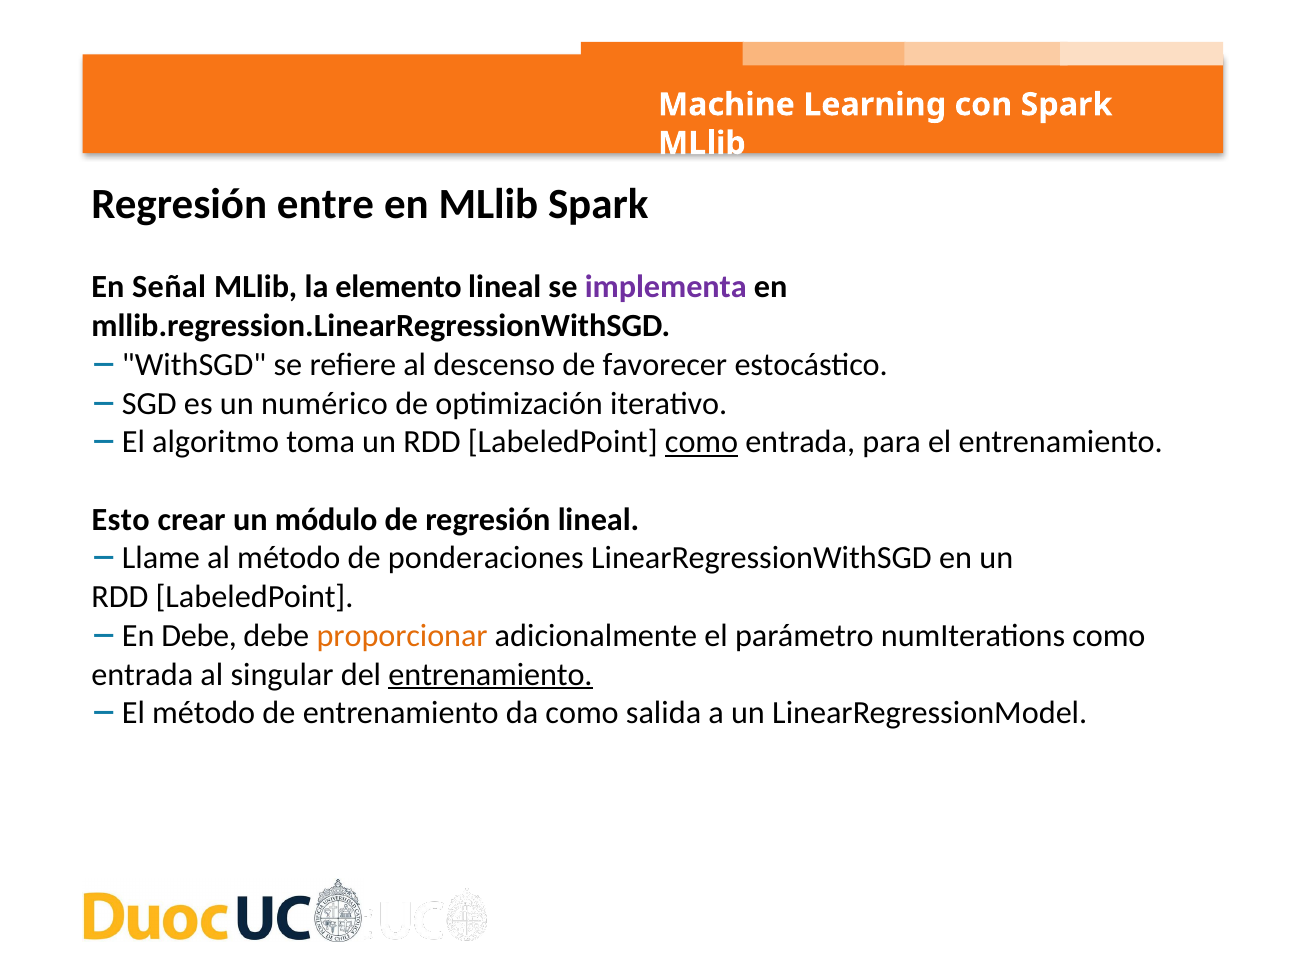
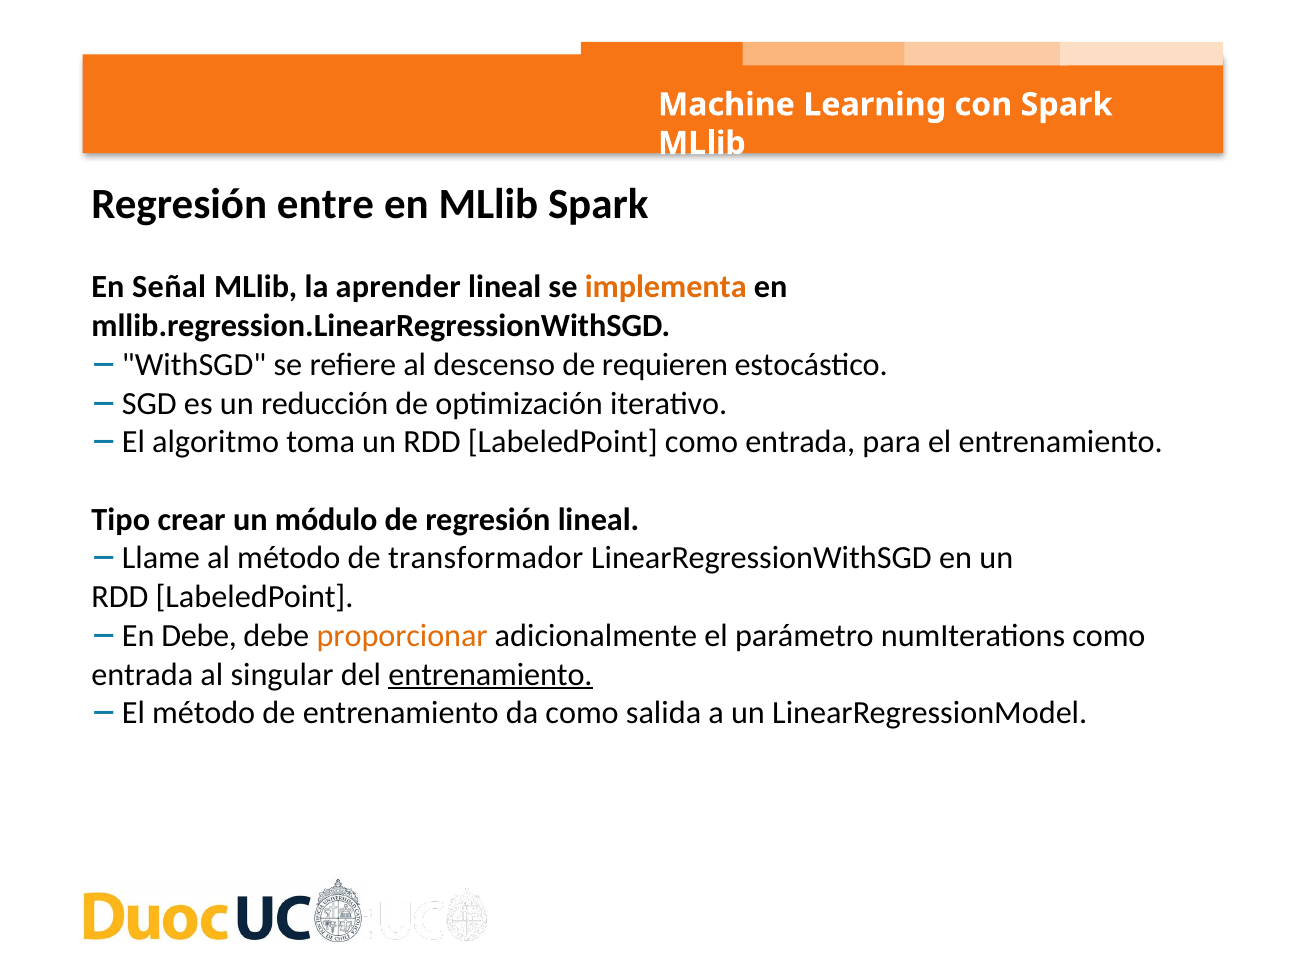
elemento: elemento -> aprender
implementa colour: purple -> orange
favorecer: favorecer -> requieren
numérico: numérico -> reducción
como at (702, 442) underline: present -> none
Esto: Esto -> Tipo
ponderaciones: ponderaciones -> transformador
